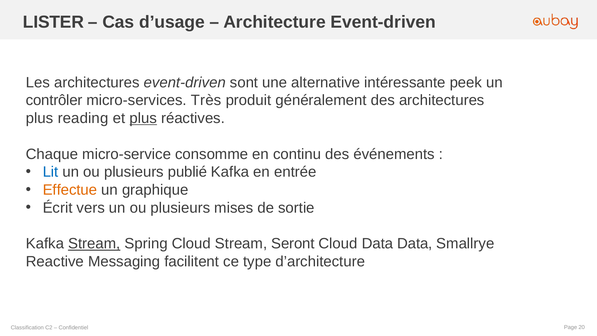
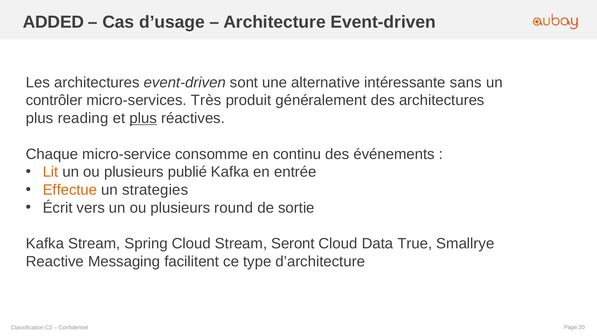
LISTER: LISTER -> ADDED
peek: peek -> sans
Lit colour: blue -> orange
graphique: graphique -> strategies
mises: mises -> round
Stream at (94, 244) underline: present -> none
Data Data: Data -> True
